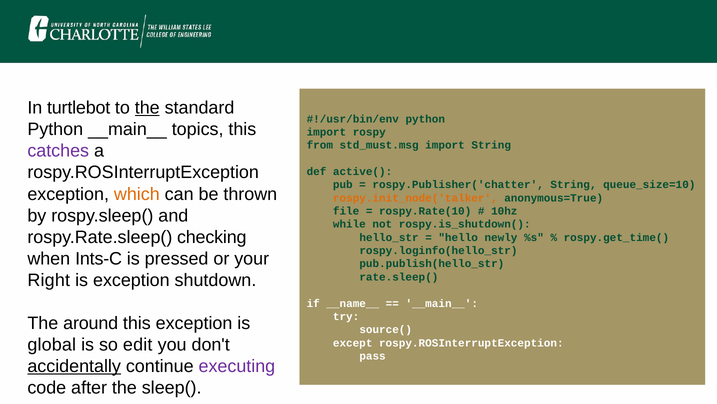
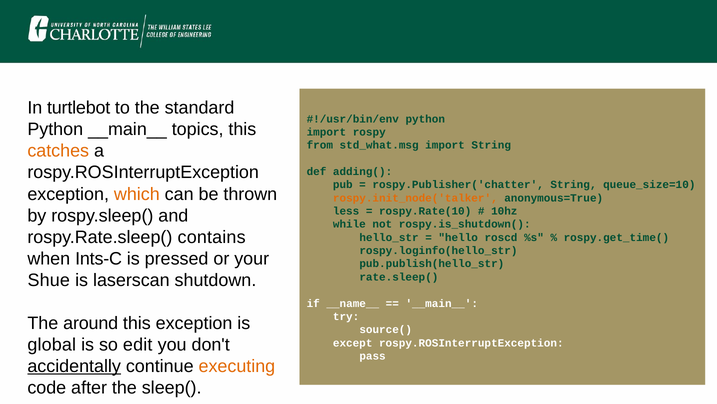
the at (147, 108) underline: present -> none
std_must.msg: std_must.msg -> std_what.msg
catches colour: purple -> orange
active(: active( -> adding(
file: file -> less
checking: checking -> contains
newly: newly -> roscd
Right: Right -> Shue
is exception: exception -> laserscan
executing colour: purple -> orange
